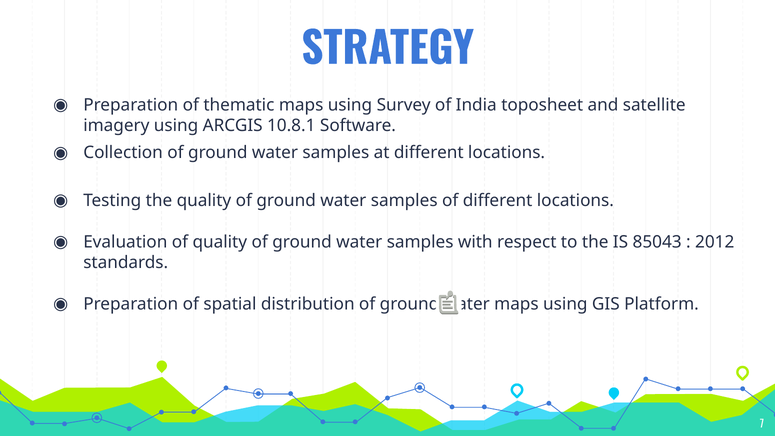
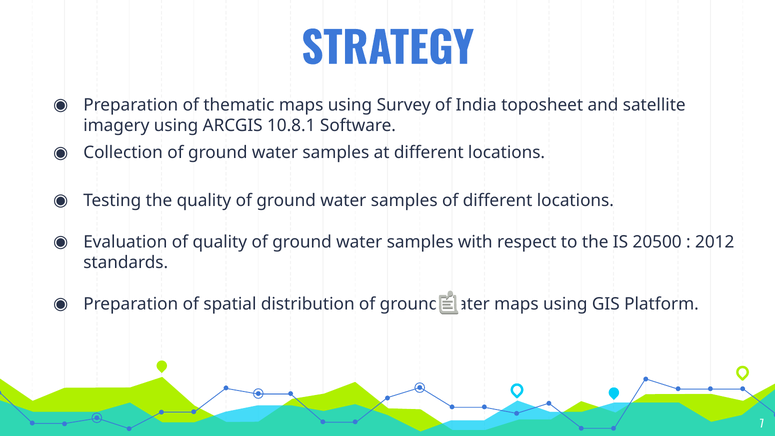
85043: 85043 -> 20500
